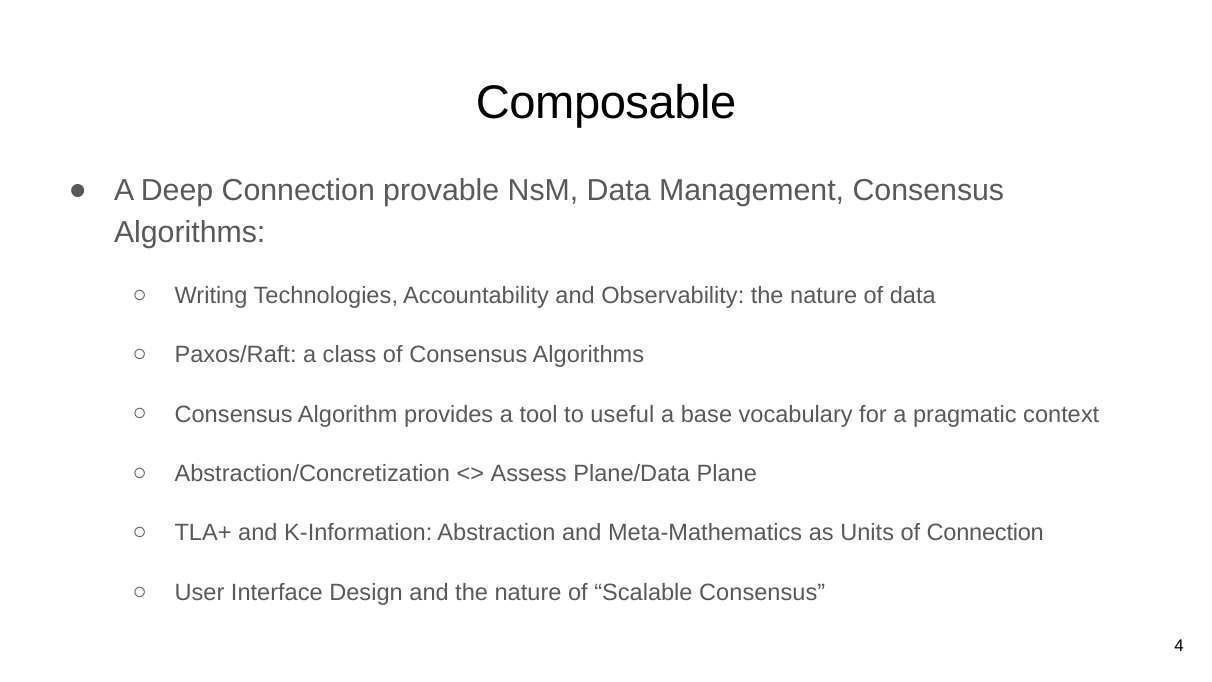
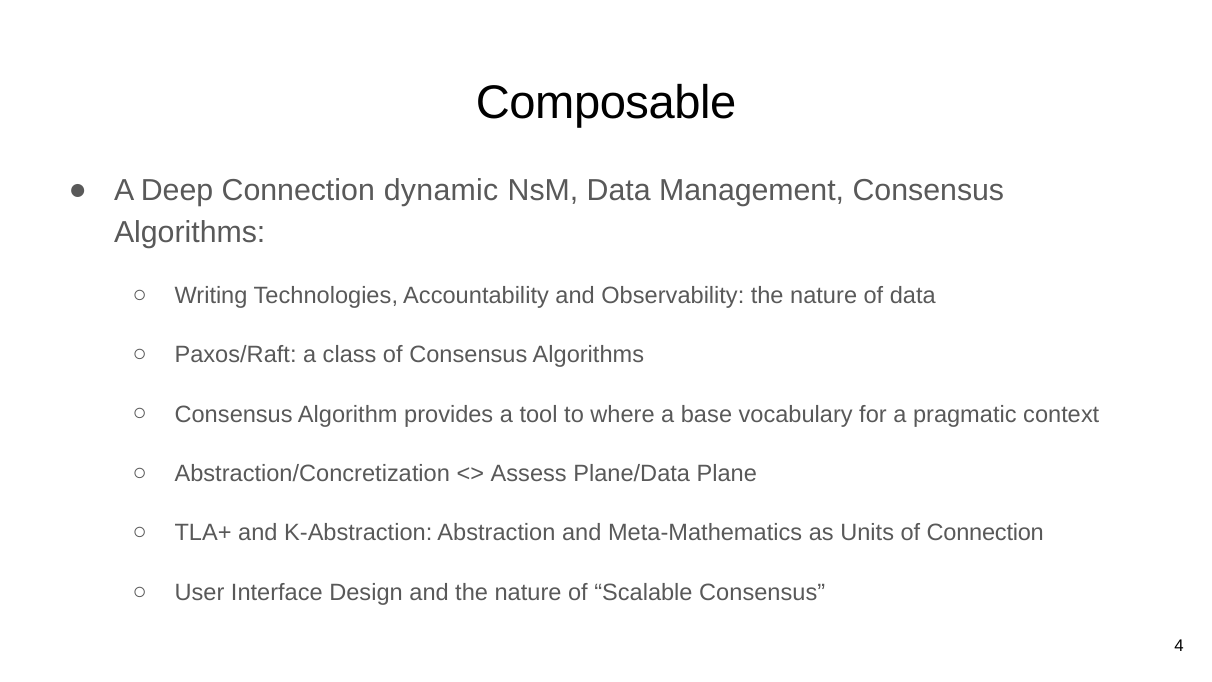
provable: provable -> dynamic
useful: useful -> where
K-Information: K-Information -> K-Abstraction
